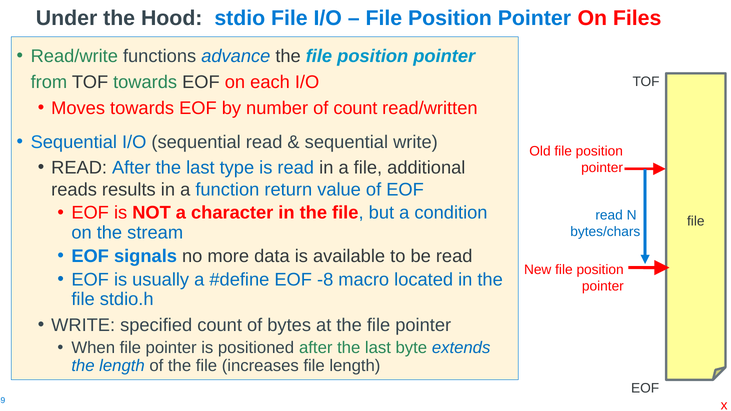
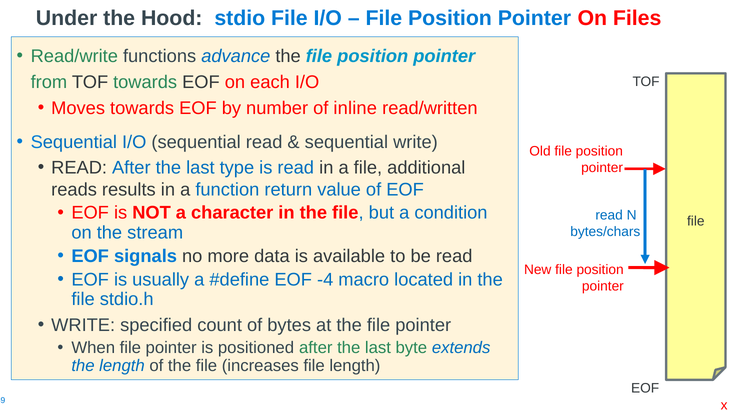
of count: count -> inline
-8: -8 -> -4
